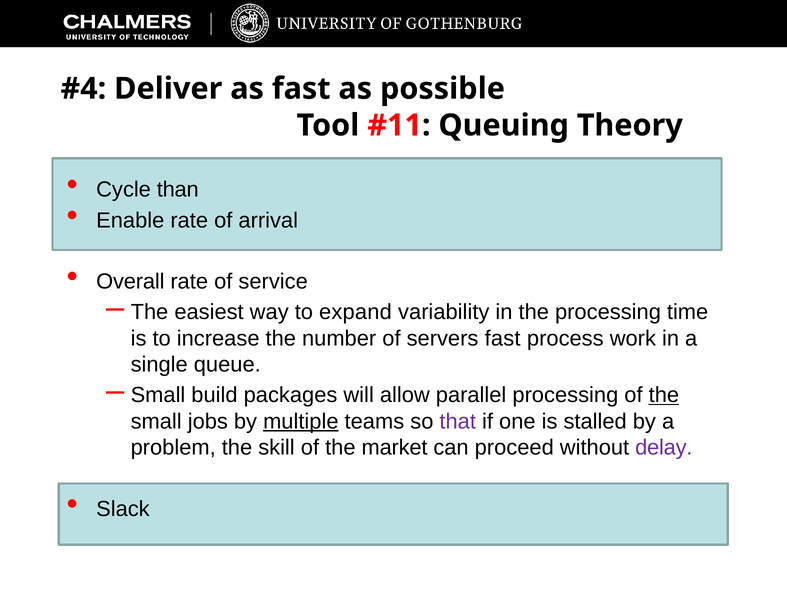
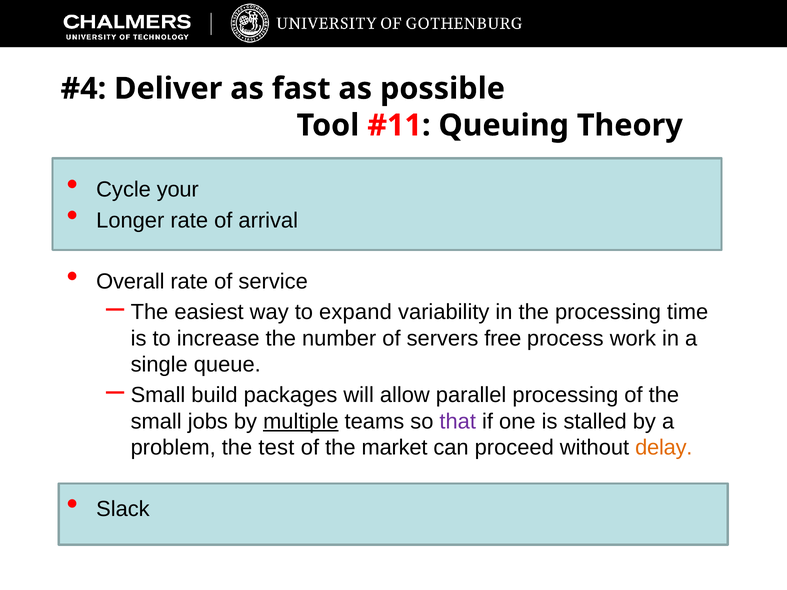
than: than -> your
Enable: Enable -> Longer
servers fast: fast -> free
the at (664, 395) underline: present -> none
skill: skill -> test
delay colour: purple -> orange
